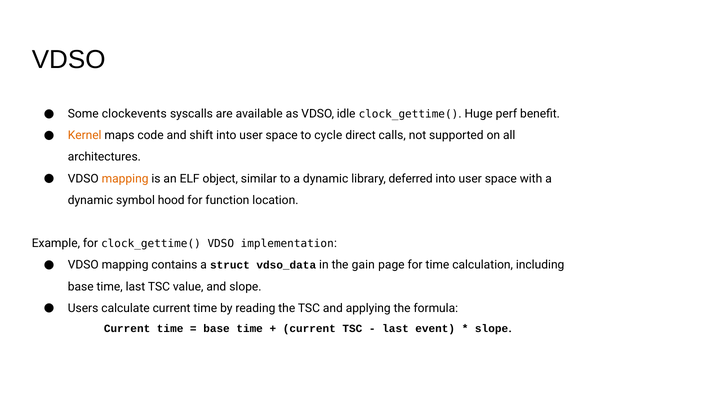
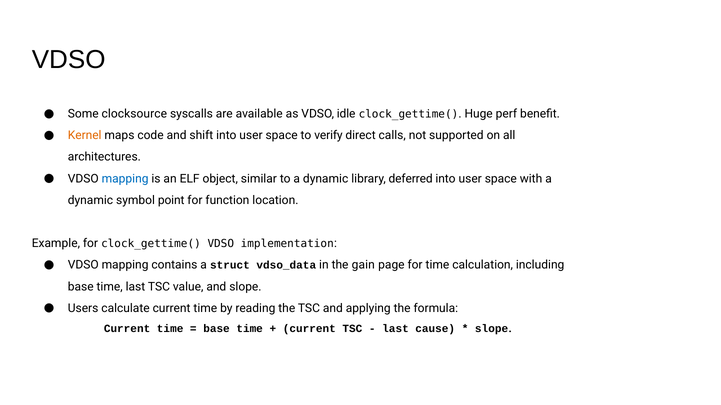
clockevents: clockevents -> clocksource
cycle: cycle -> verify
mapping at (125, 179) colour: orange -> blue
hood: hood -> point
event: event -> cause
